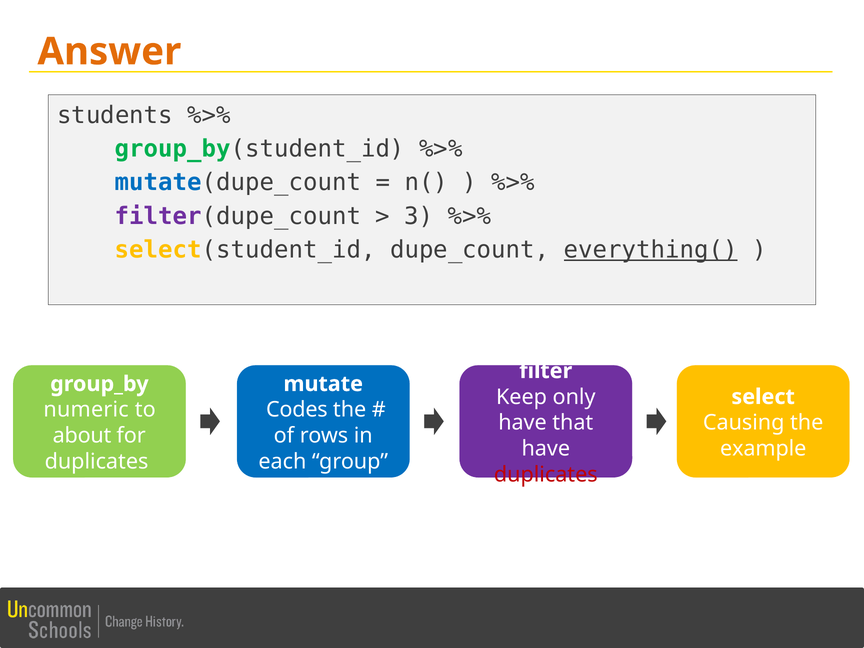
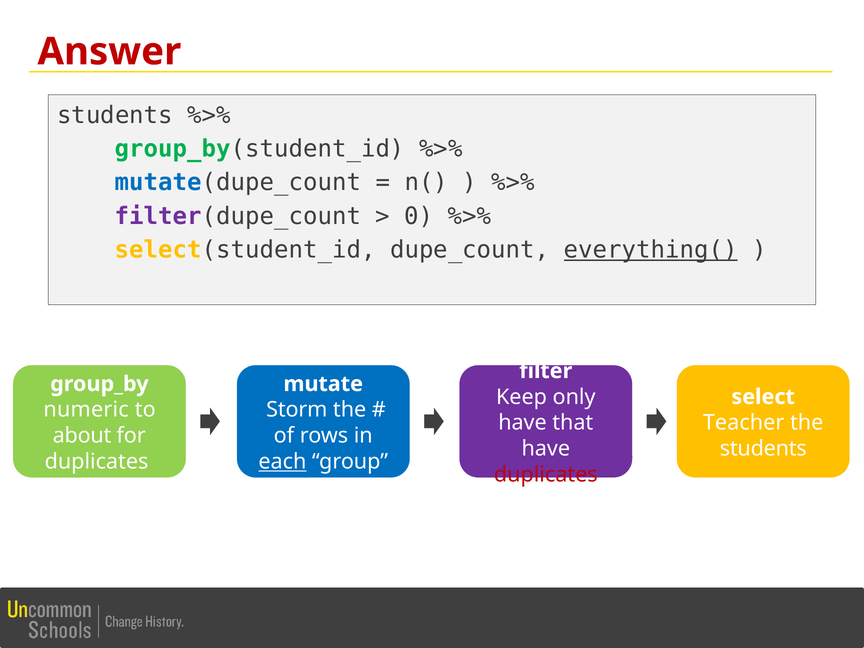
Answer colour: orange -> red
3: 3 -> 0
Codes: Codes -> Storm
Causing: Causing -> Teacher
example at (763, 449): example -> students
each underline: none -> present
